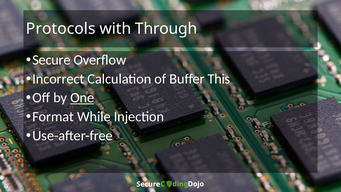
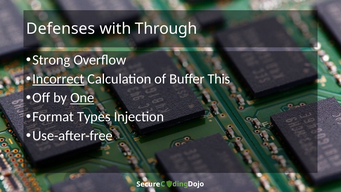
Protocols: Protocols -> Defenses
Secure: Secure -> Strong
Incorrect underline: none -> present
While: While -> Types
